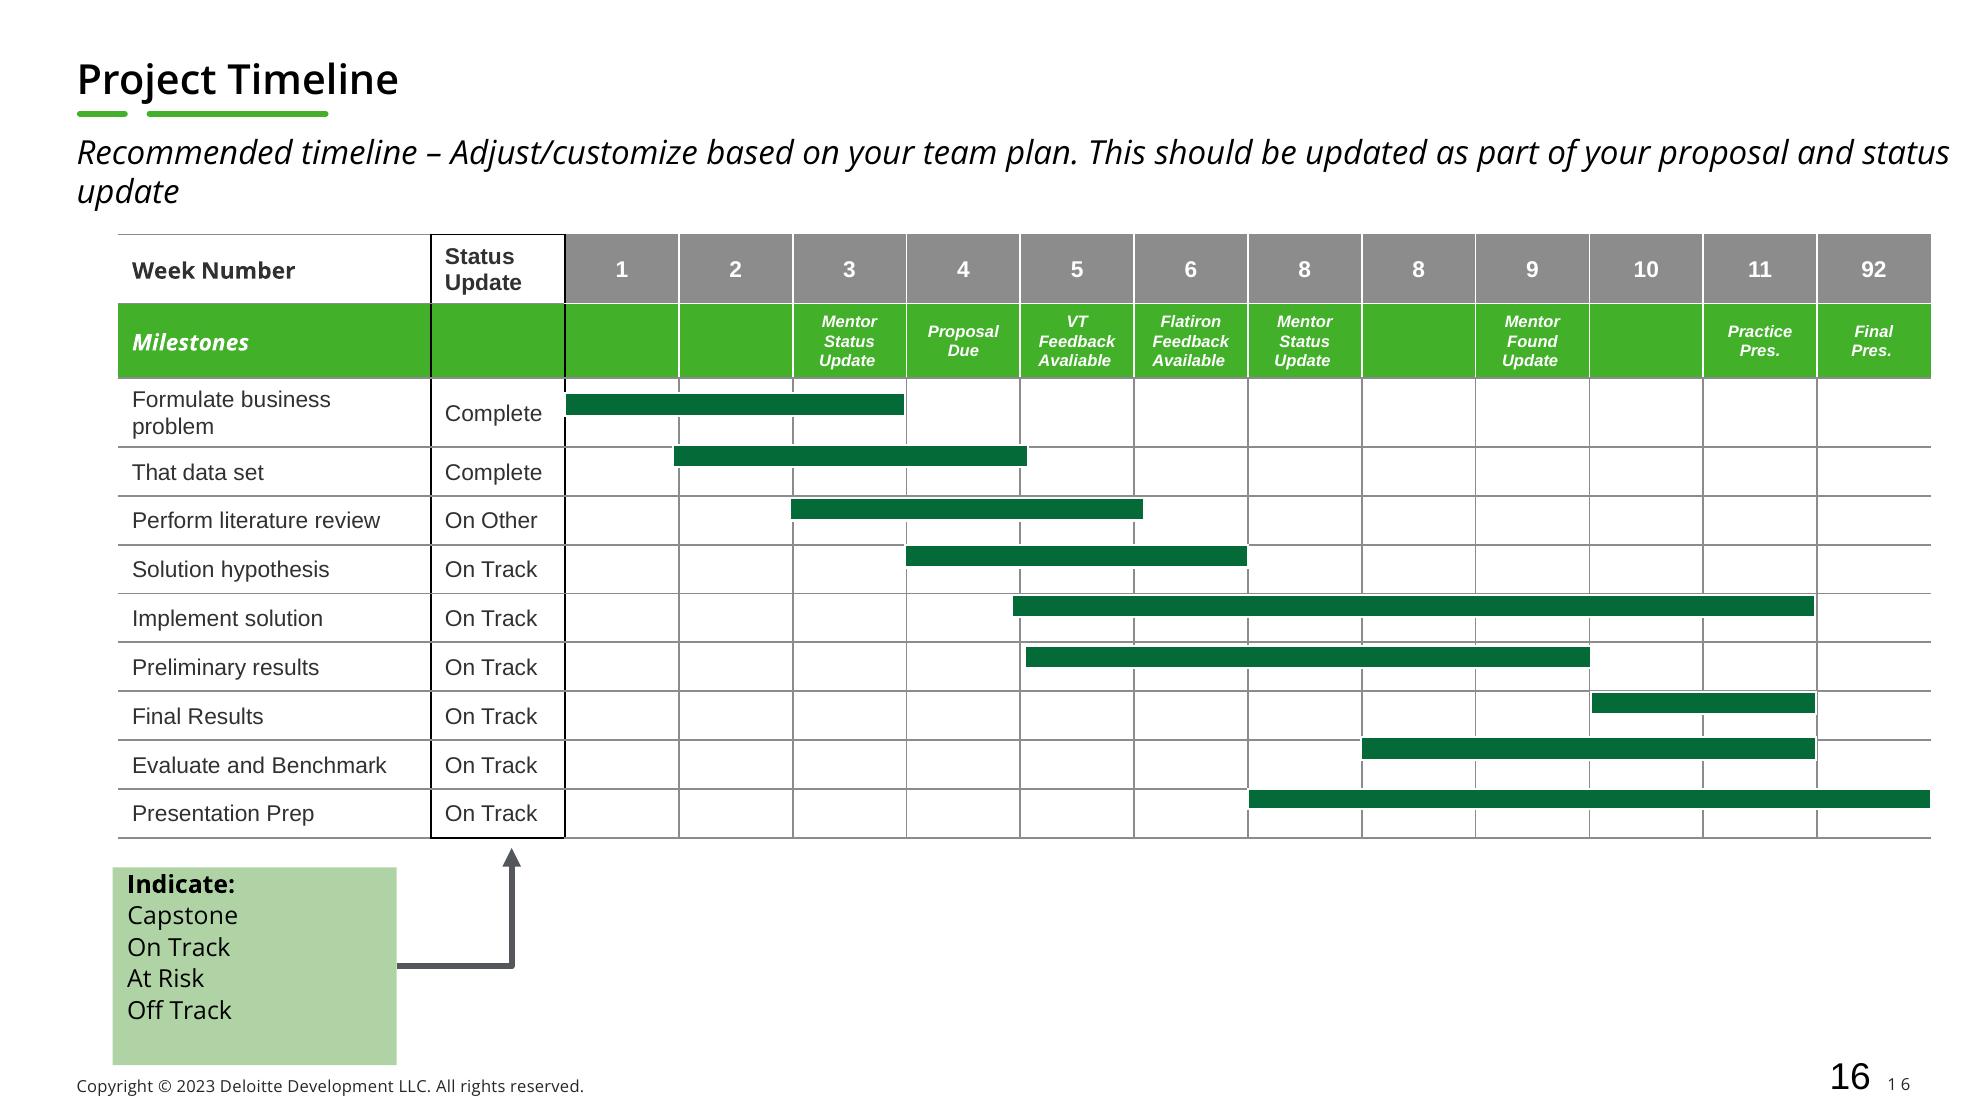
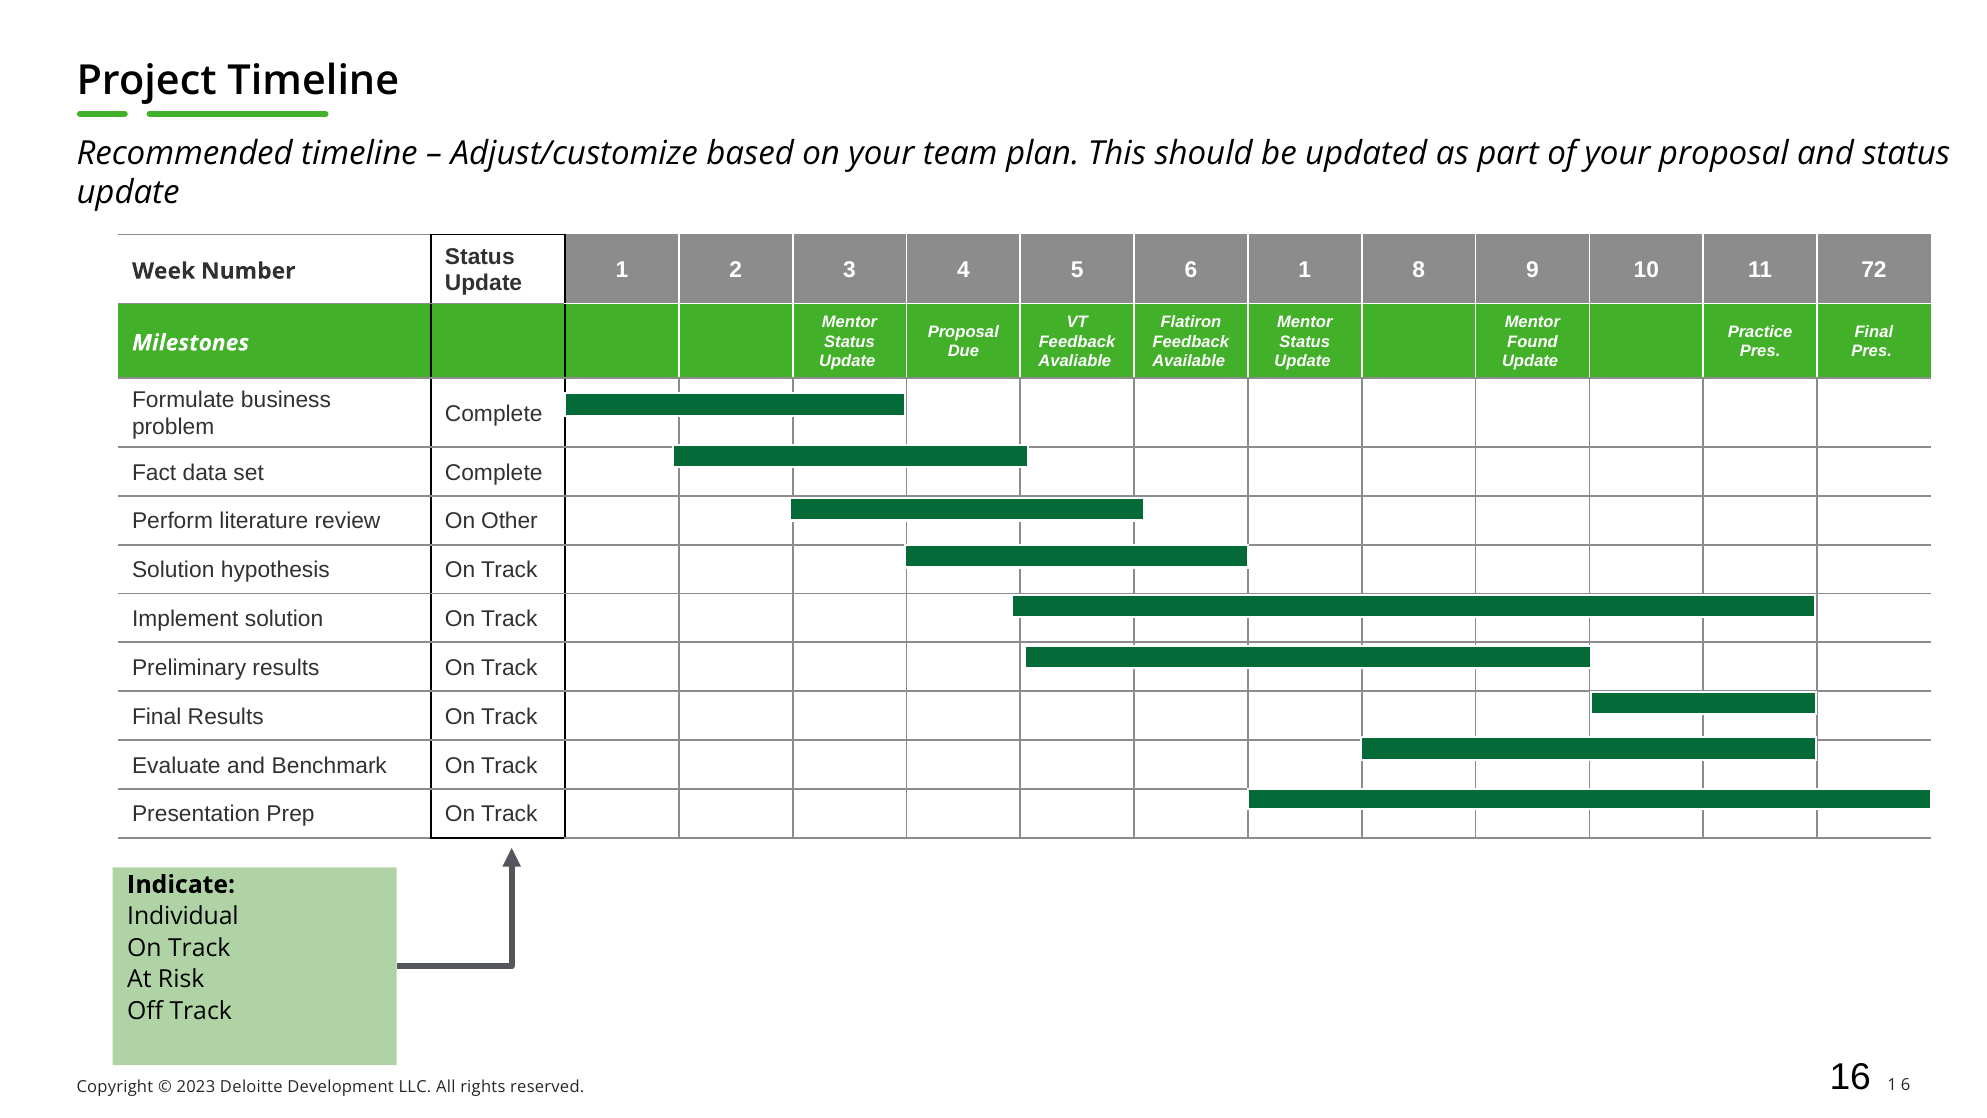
6 8: 8 -> 1
92: 92 -> 72
That: That -> Fact
Capstone: Capstone -> Individual
